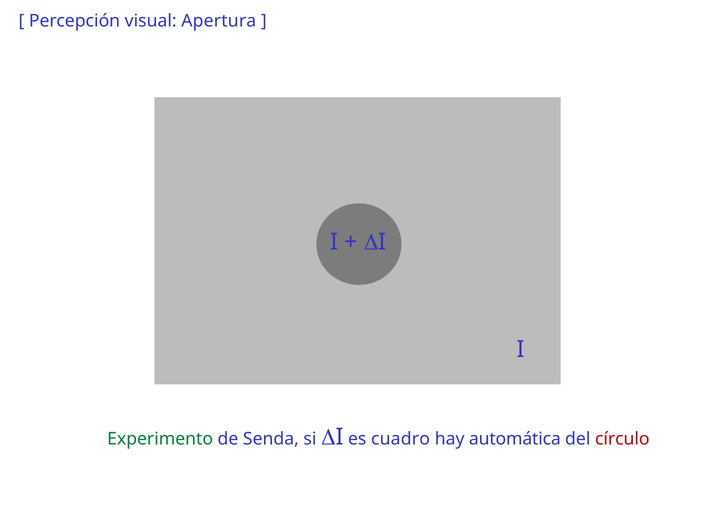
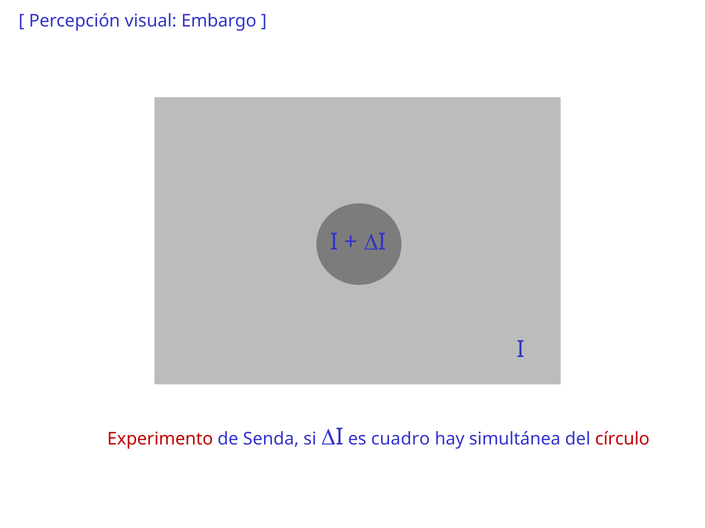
Apertura: Apertura -> Embargo
Experimento colour: green -> red
automática: automática -> simultánea
